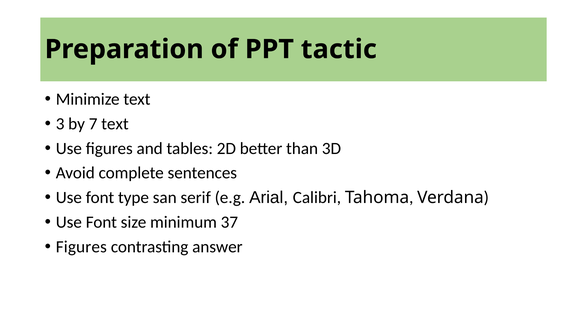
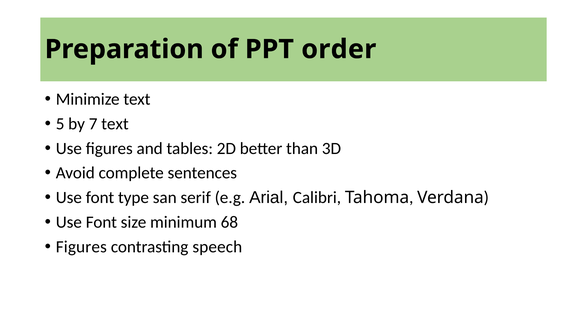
tactic: tactic -> order
3: 3 -> 5
37: 37 -> 68
answer: answer -> speech
